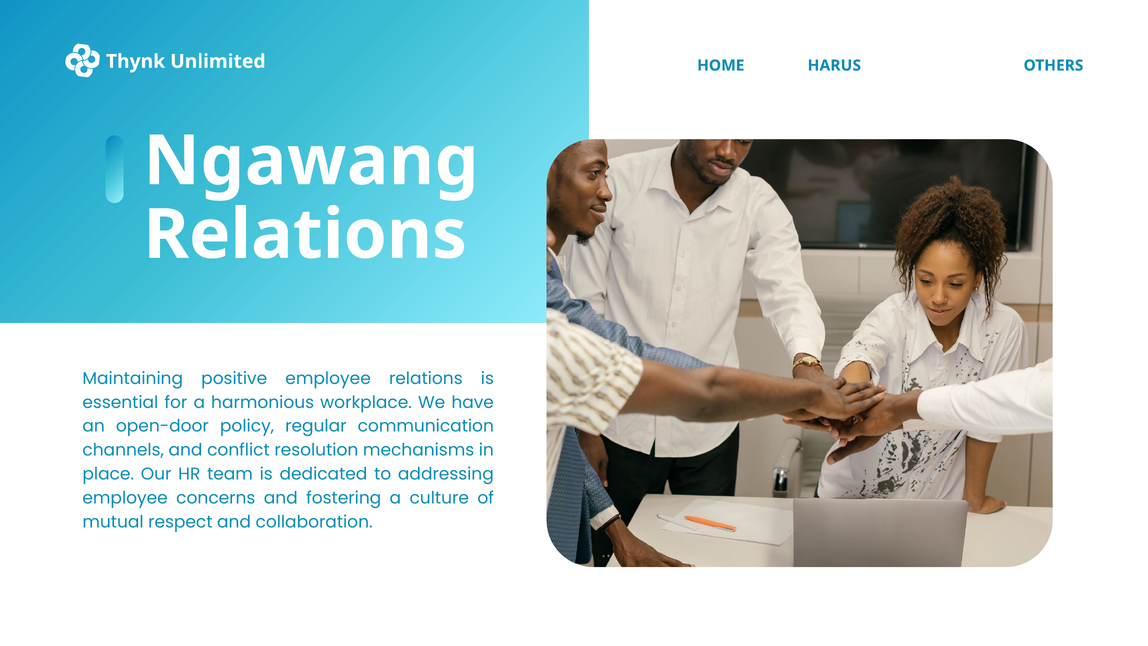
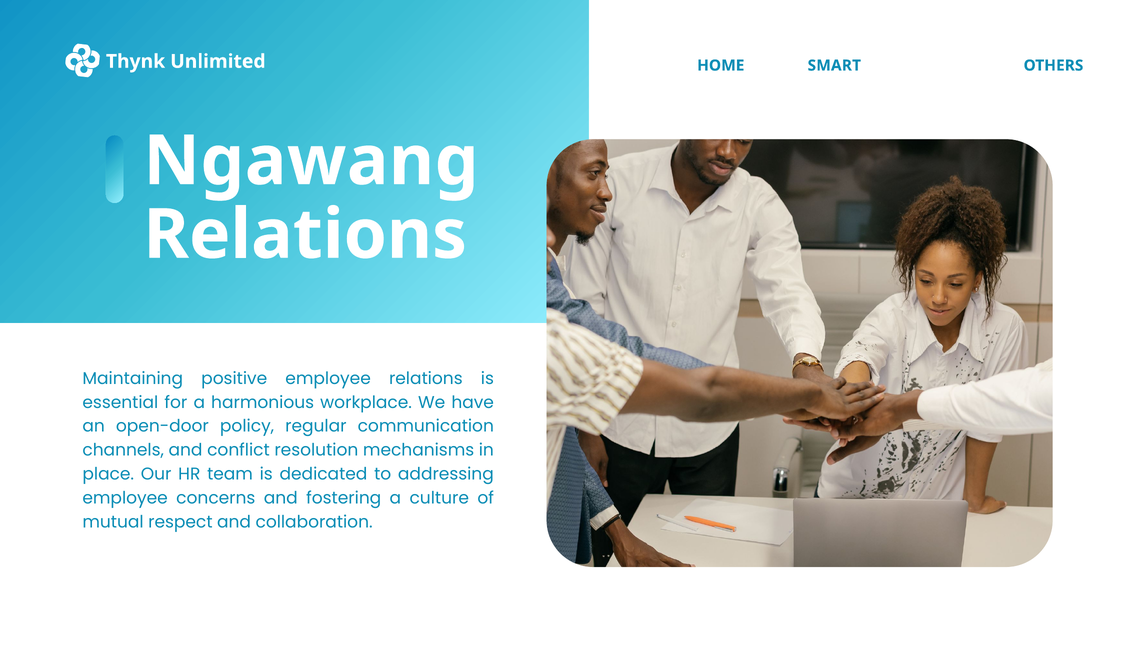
HARUS: HARUS -> SMART
